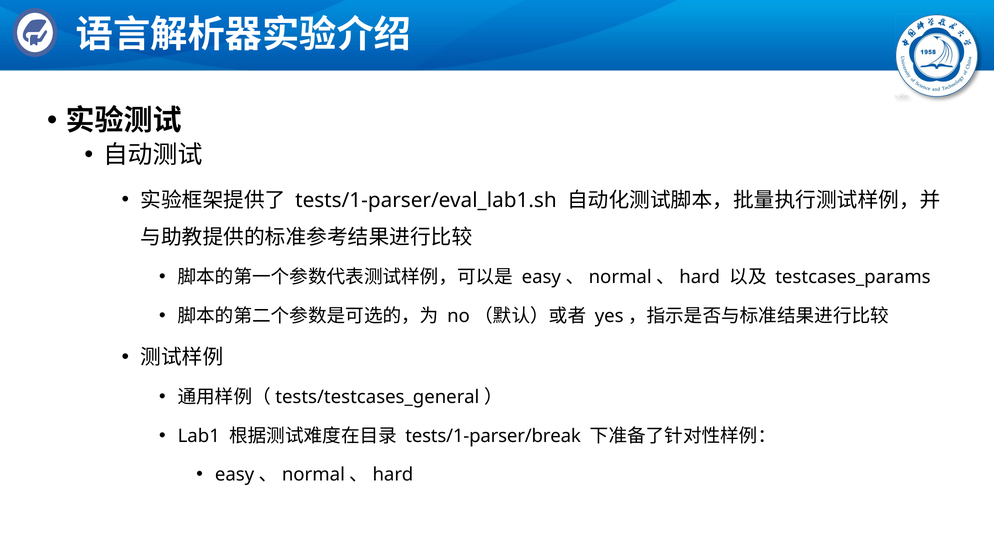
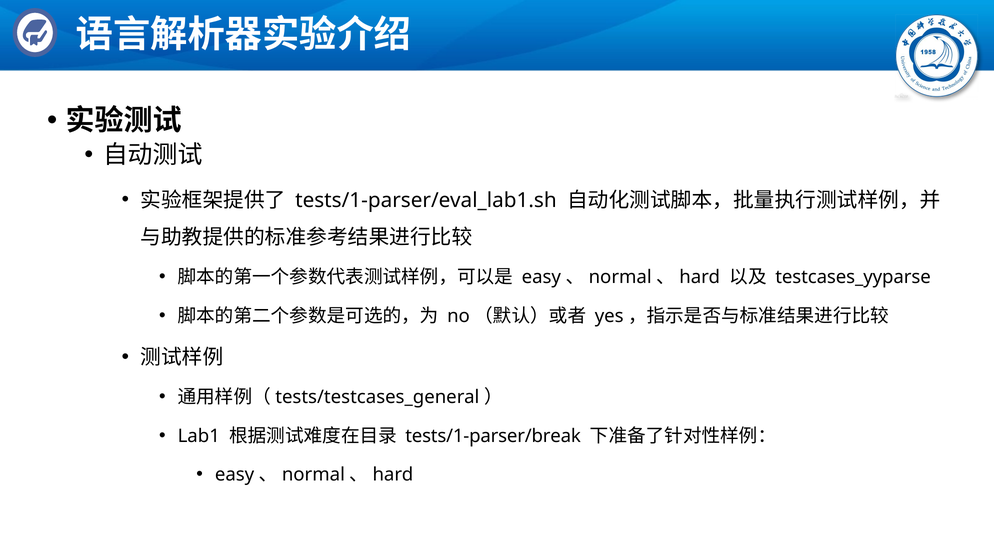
testcases_params: testcases_params -> testcases_yyparse
